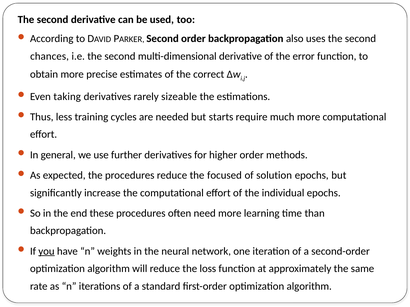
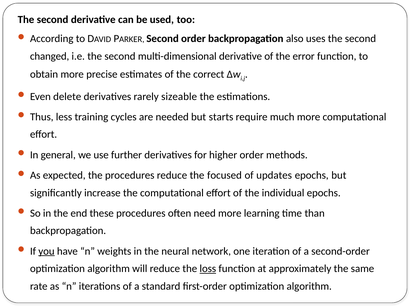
chances: chances -> changed
taking: taking -> delete
solution: solution -> updates
loss underline: none -> present
